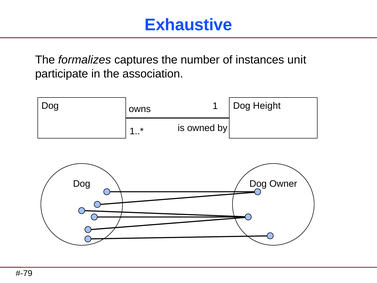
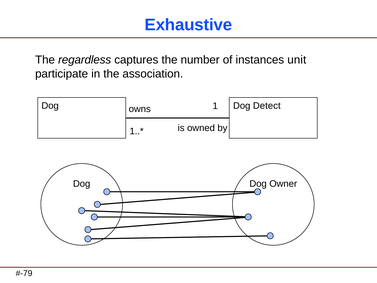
formalizes: formalizes -> regardless
Height: Height -> Detect
